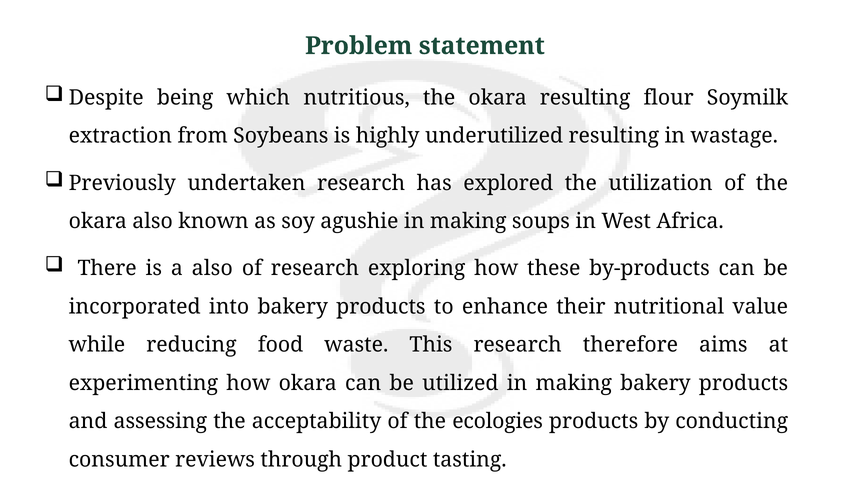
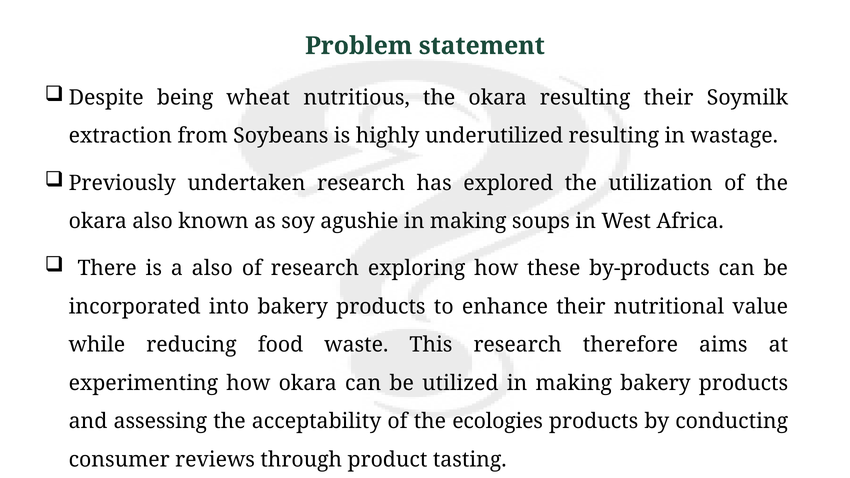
which: which -> wheat
resulting flour: flour -> their
